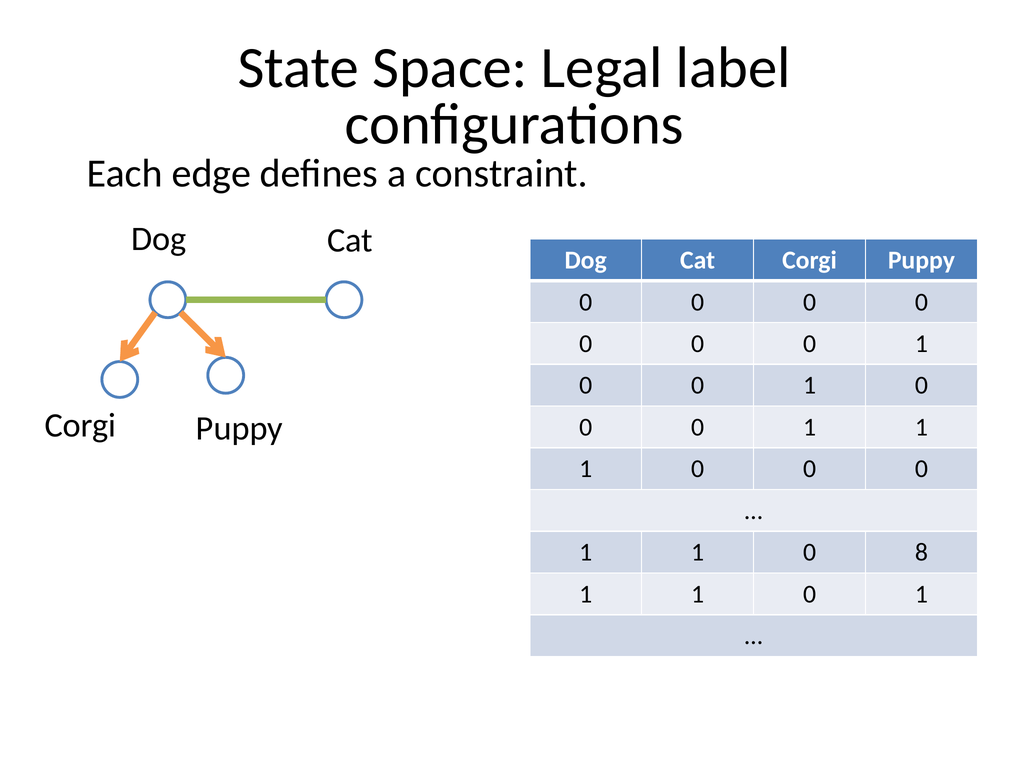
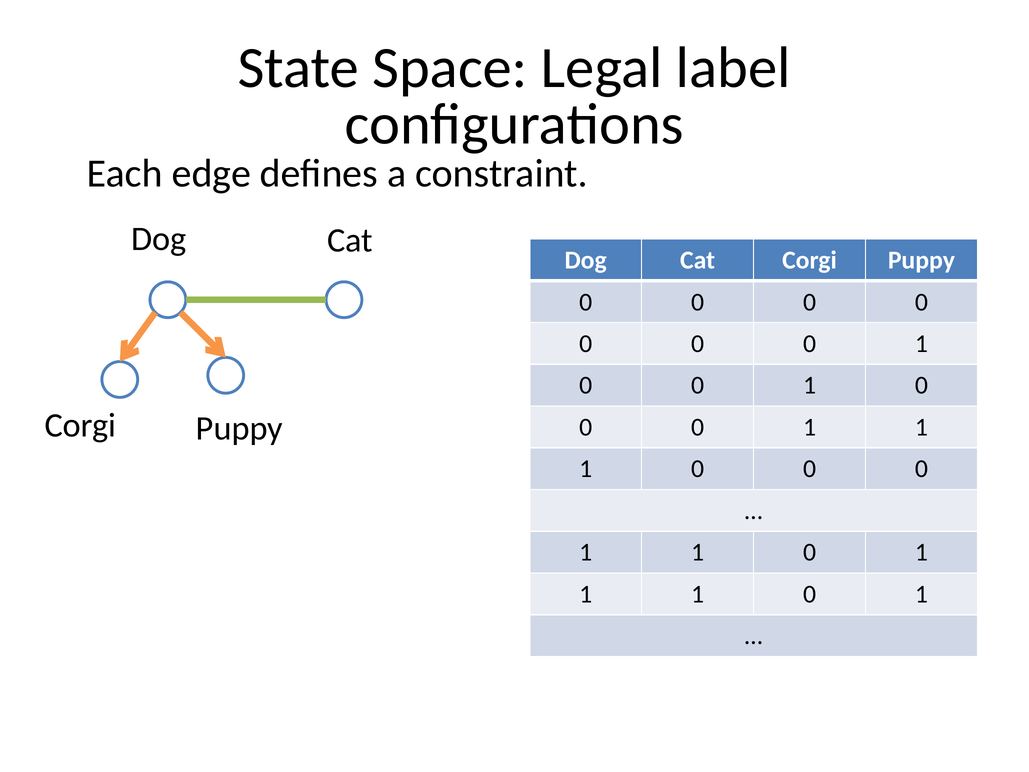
8 at (921, 552): 8 -> 1
